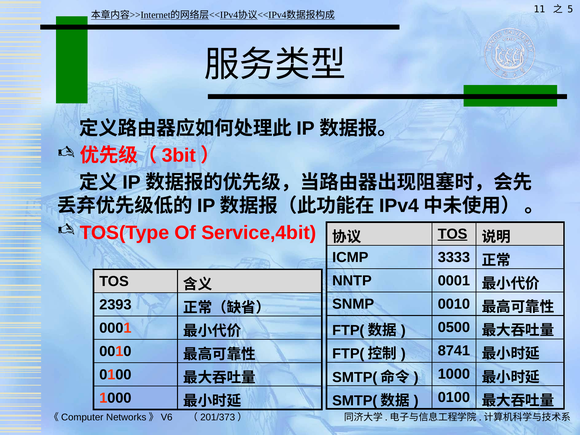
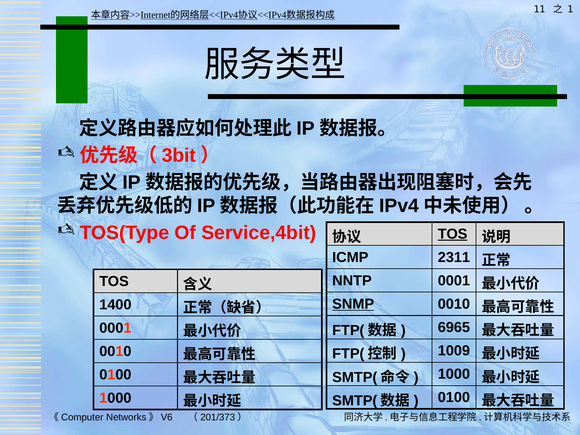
5: 5 -> 1
3333: 3333 -> 2311
SNMP underline: none -> present
2393: 2393 -> 1400
0500: 0500 -> 6965
8741: 8741 -> 1009
